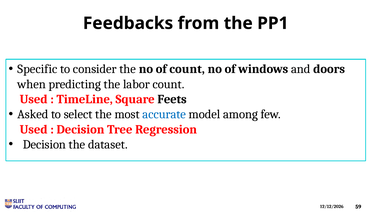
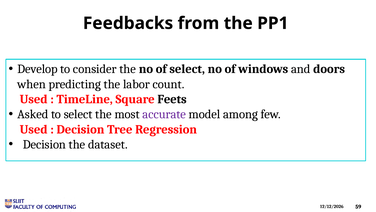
Specific: Specific -> Develop
of count: count -> select
accurate colour: blue -> purple
